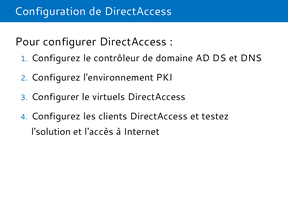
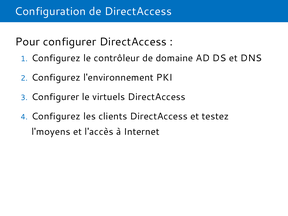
l'solution: l'solution -> l'moyens
